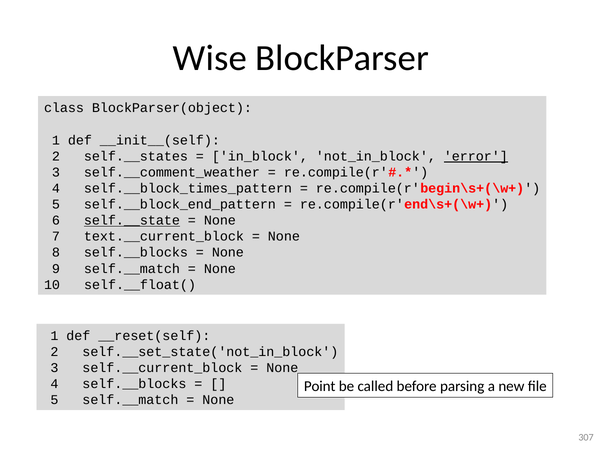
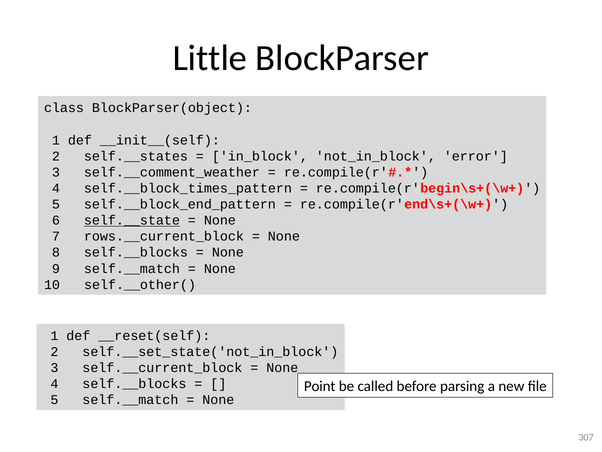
Wise: Wise -> Little
error underline: present -> none
text.__current_block: text.__current_block -> rows.__current_block
self.__float(: self.__float( -> self.__other(
